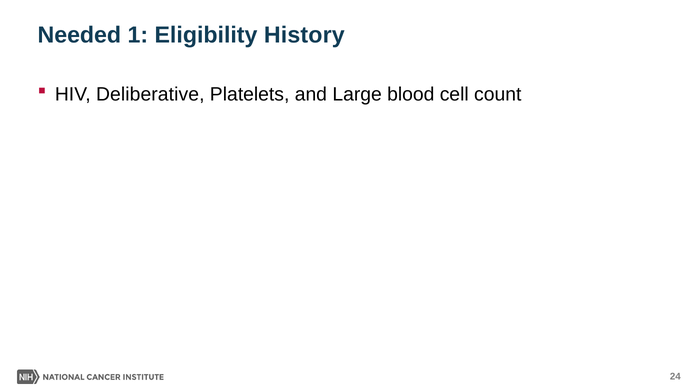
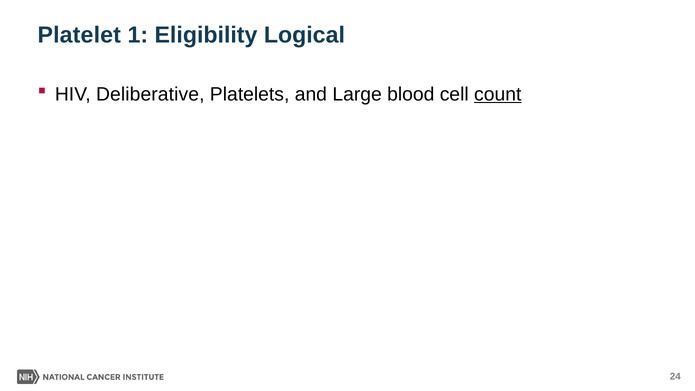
Needed: Needed -> Platelet
History: History -> Logical
count underline: none -> present
